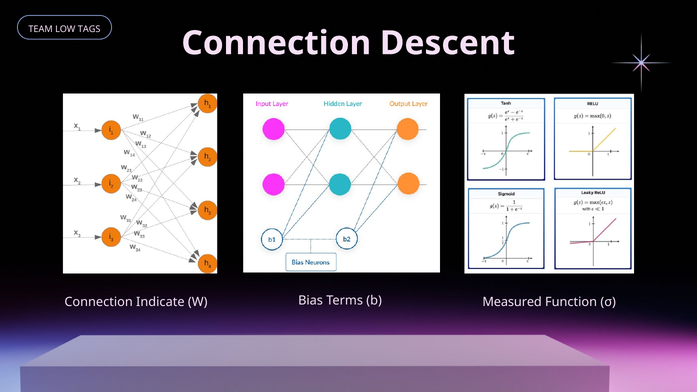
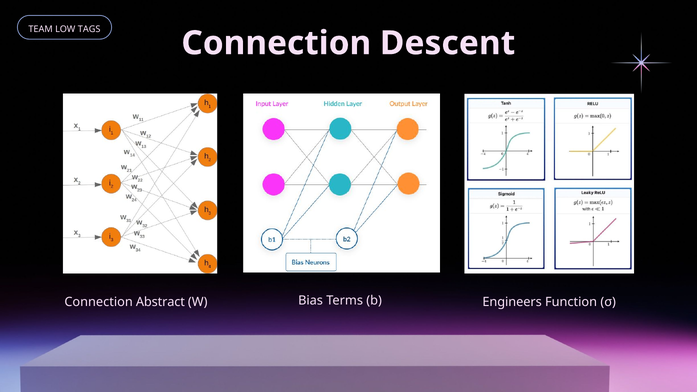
Indicate: Indicate -> Abstract
Measured: Measured -> Engineers
